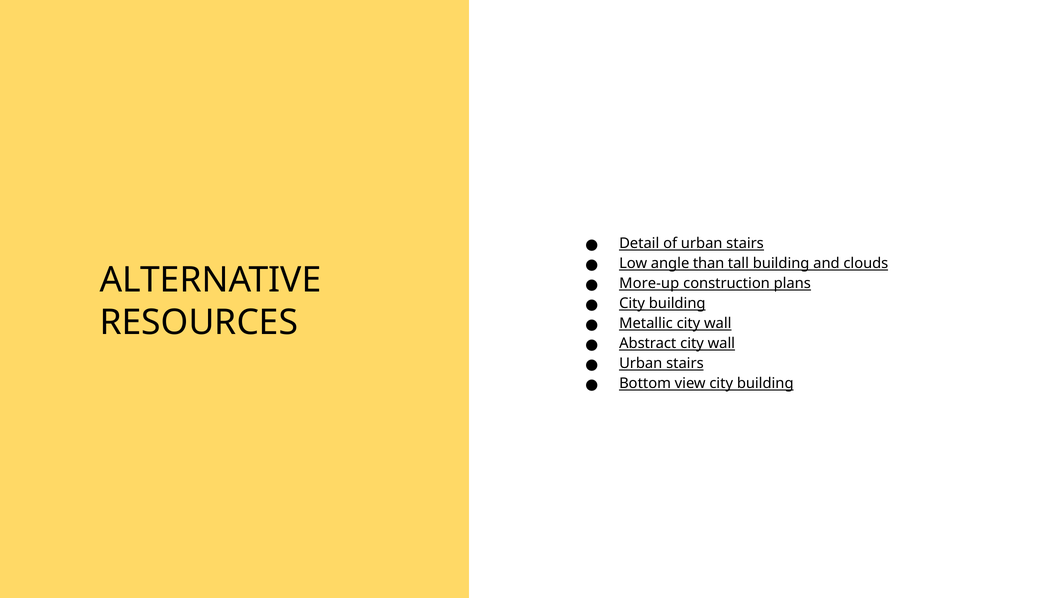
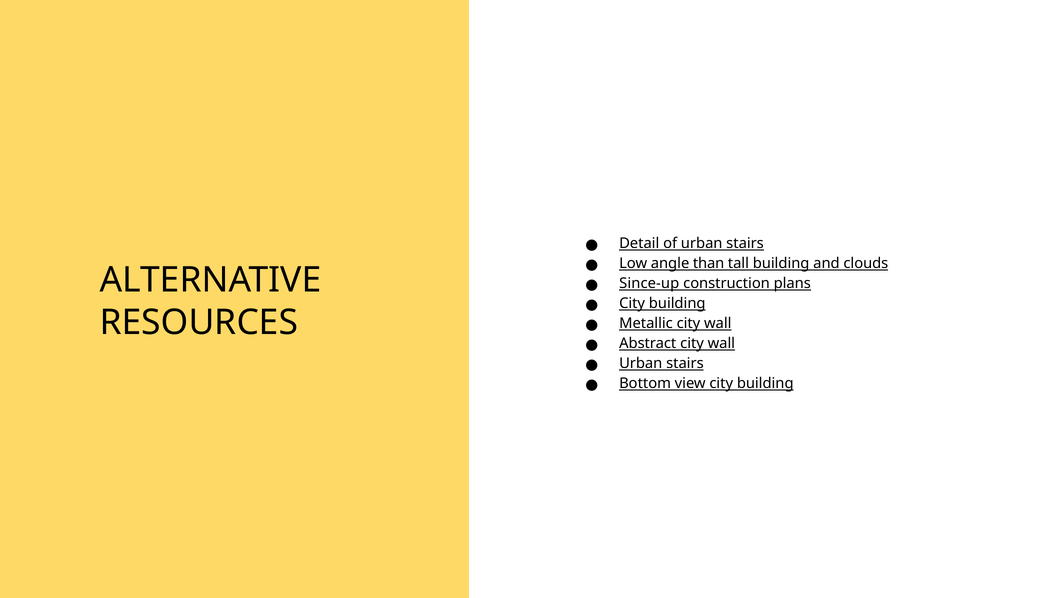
More-up: More-up -> Since-up
